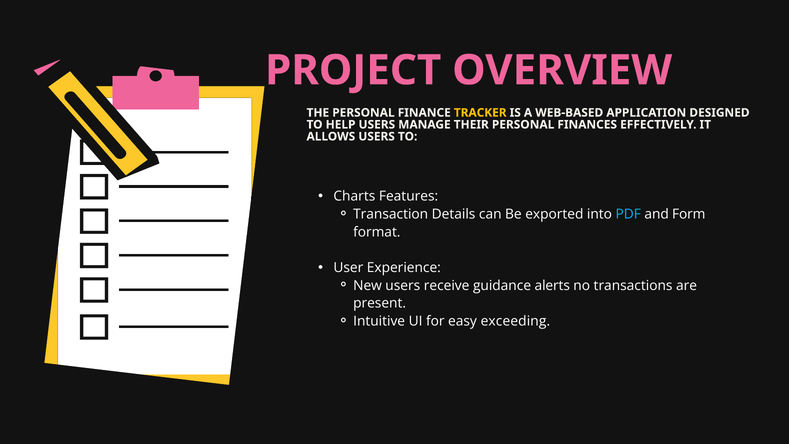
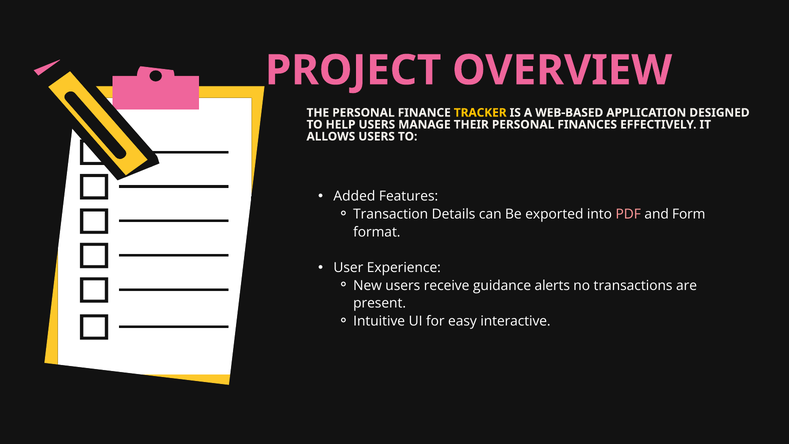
Charts: Charts -> Added
PDF colour: light blue -> pink
exceeding: exceeding -> interactive
